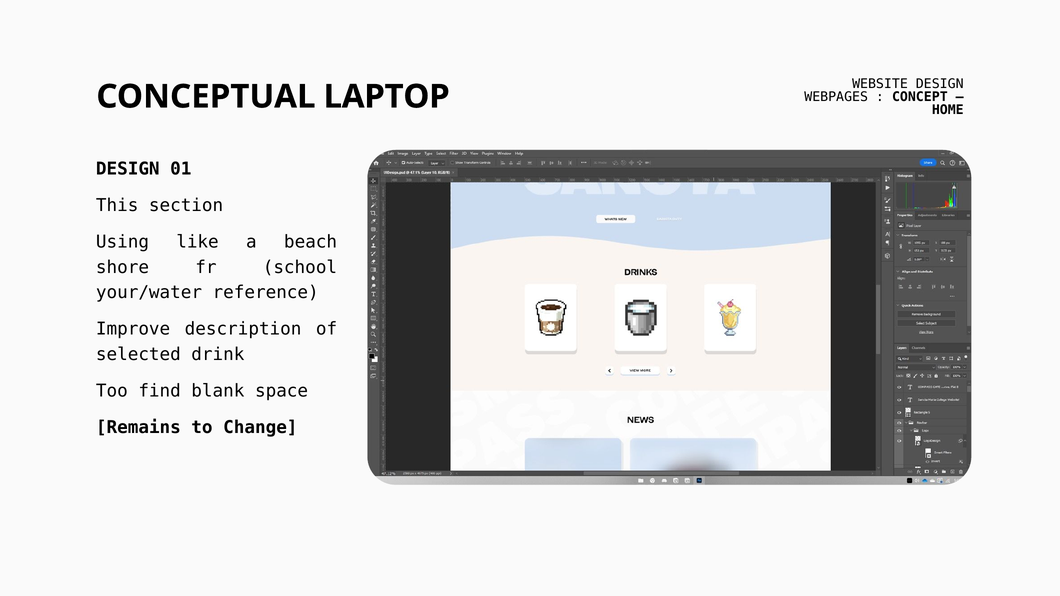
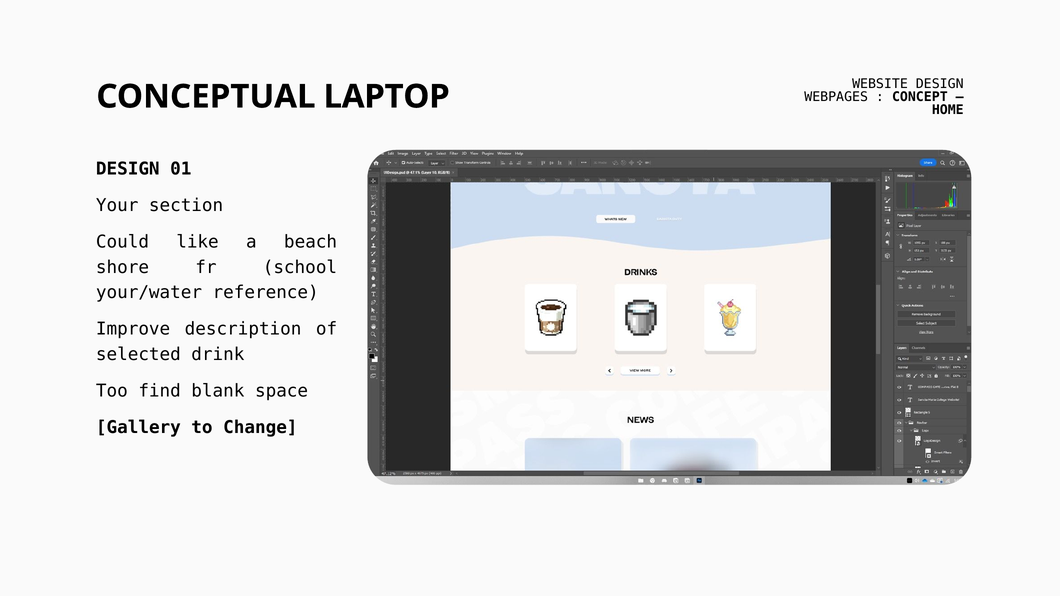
This: This -> Your
Using: Using -> Could
Remains: Remains -> Gallery
